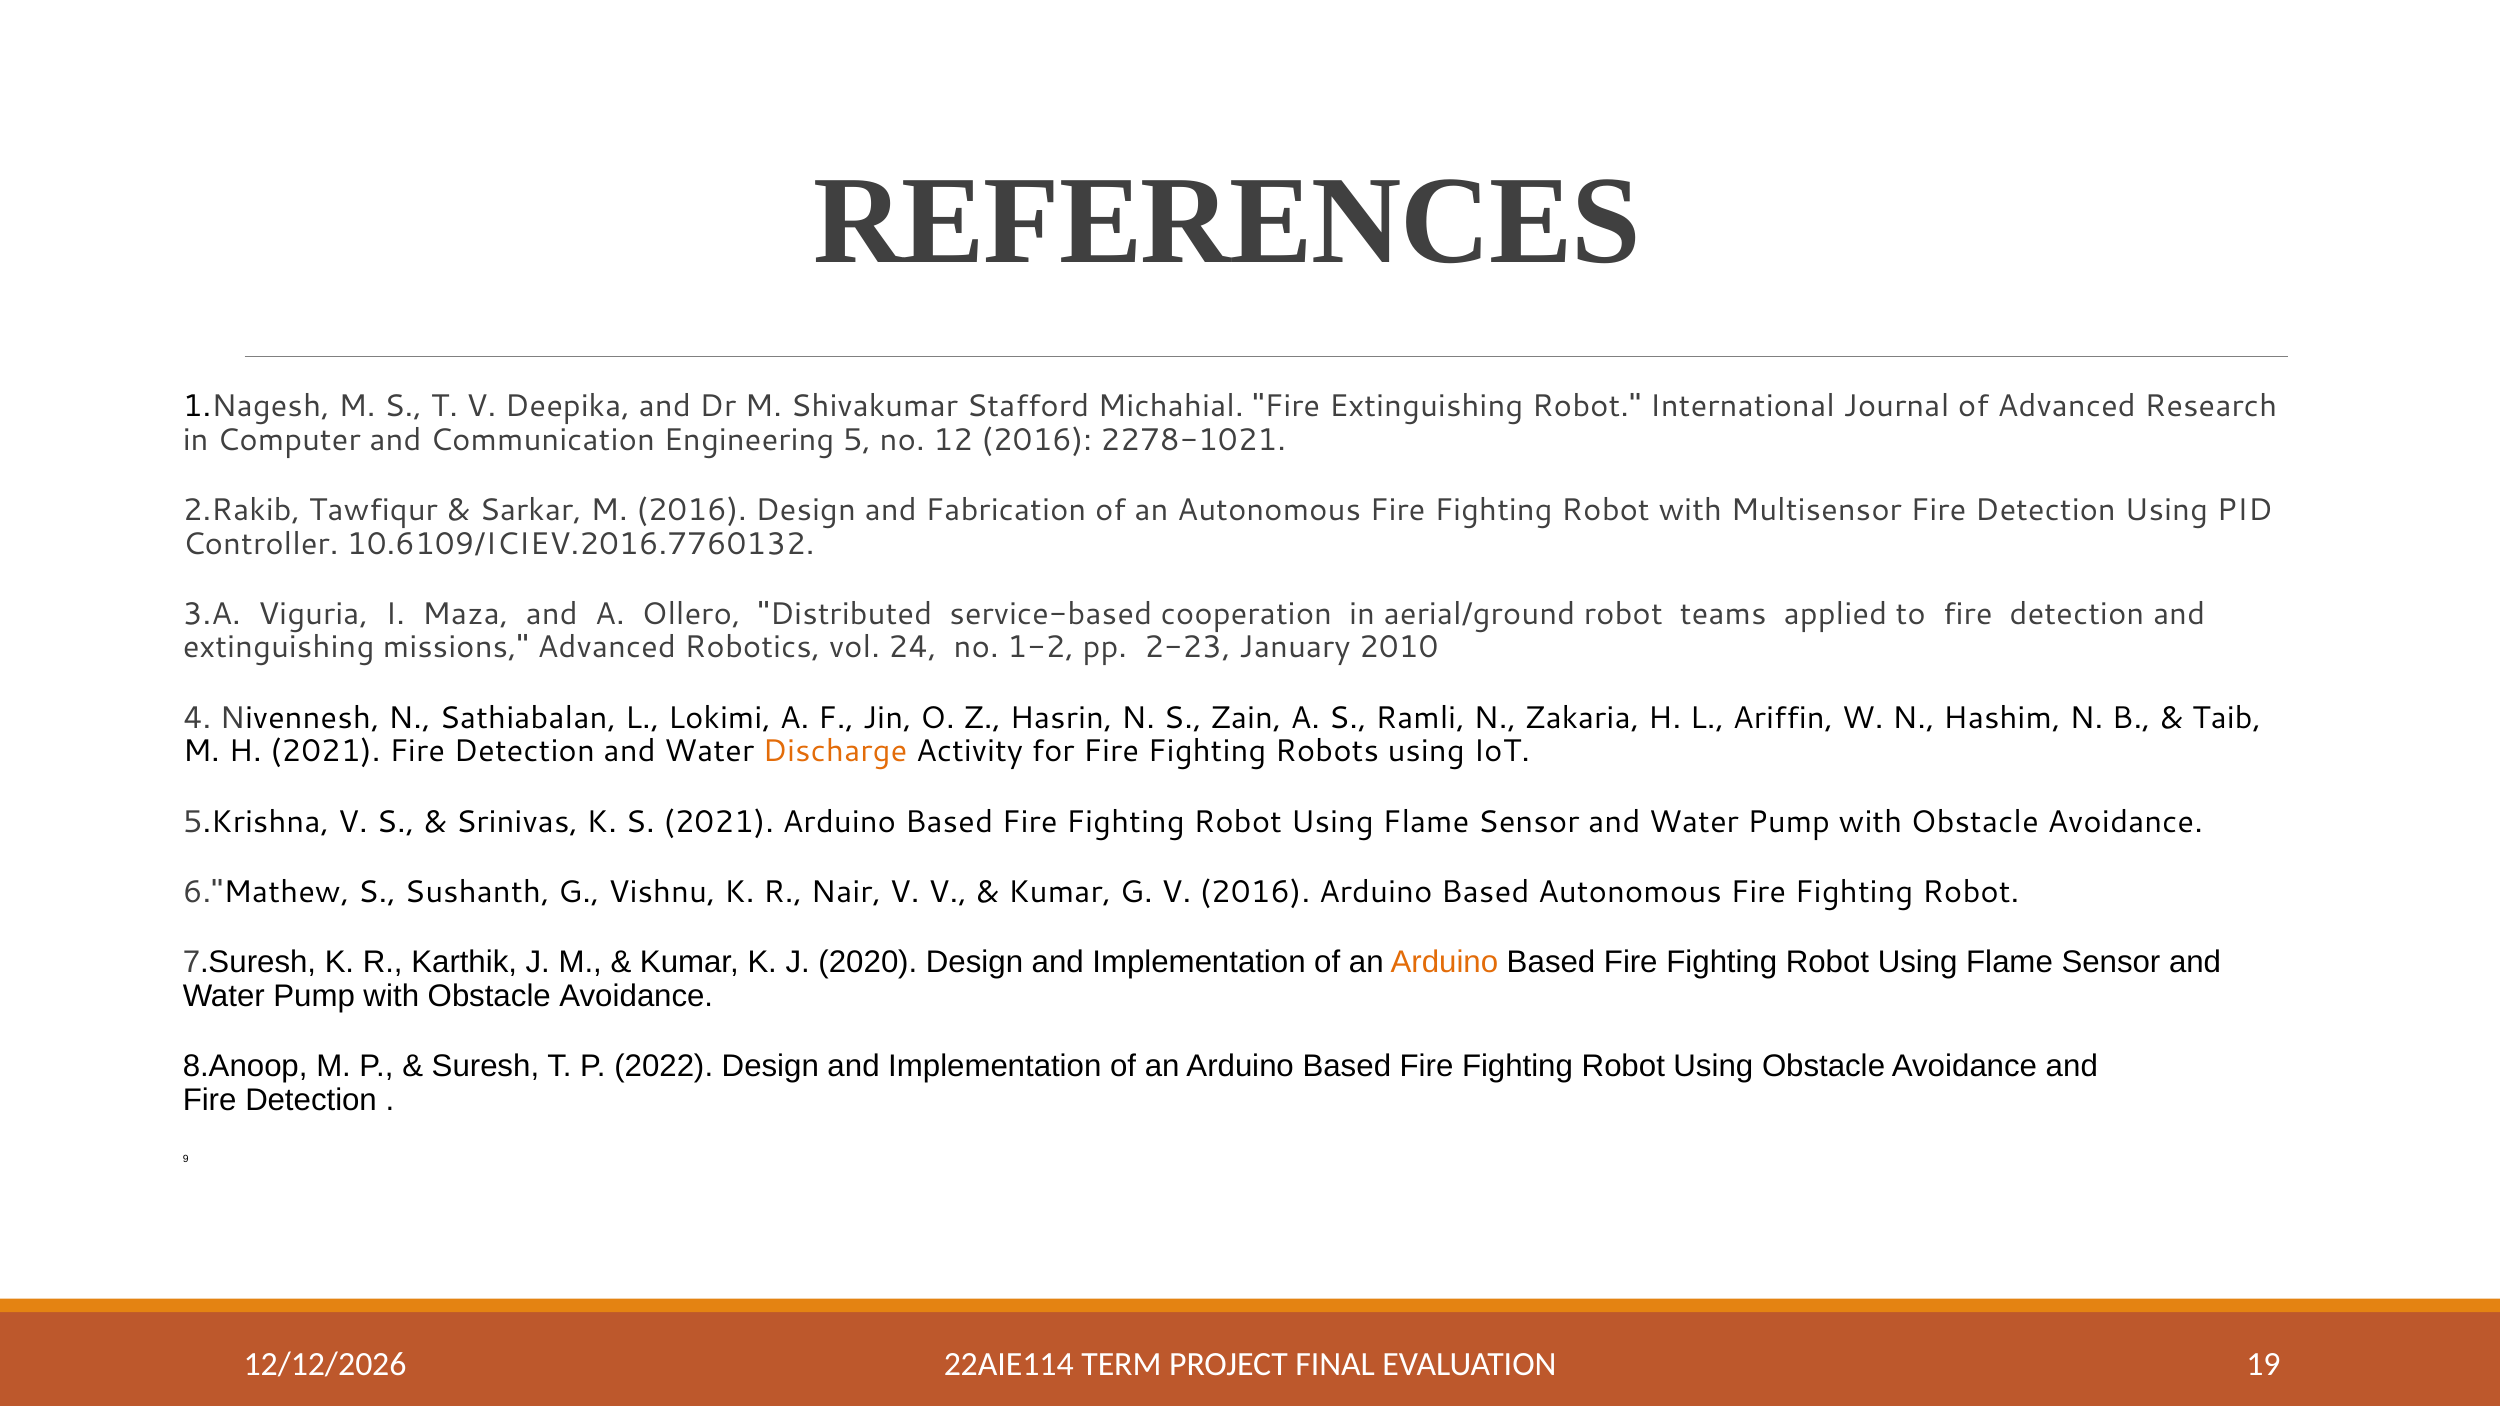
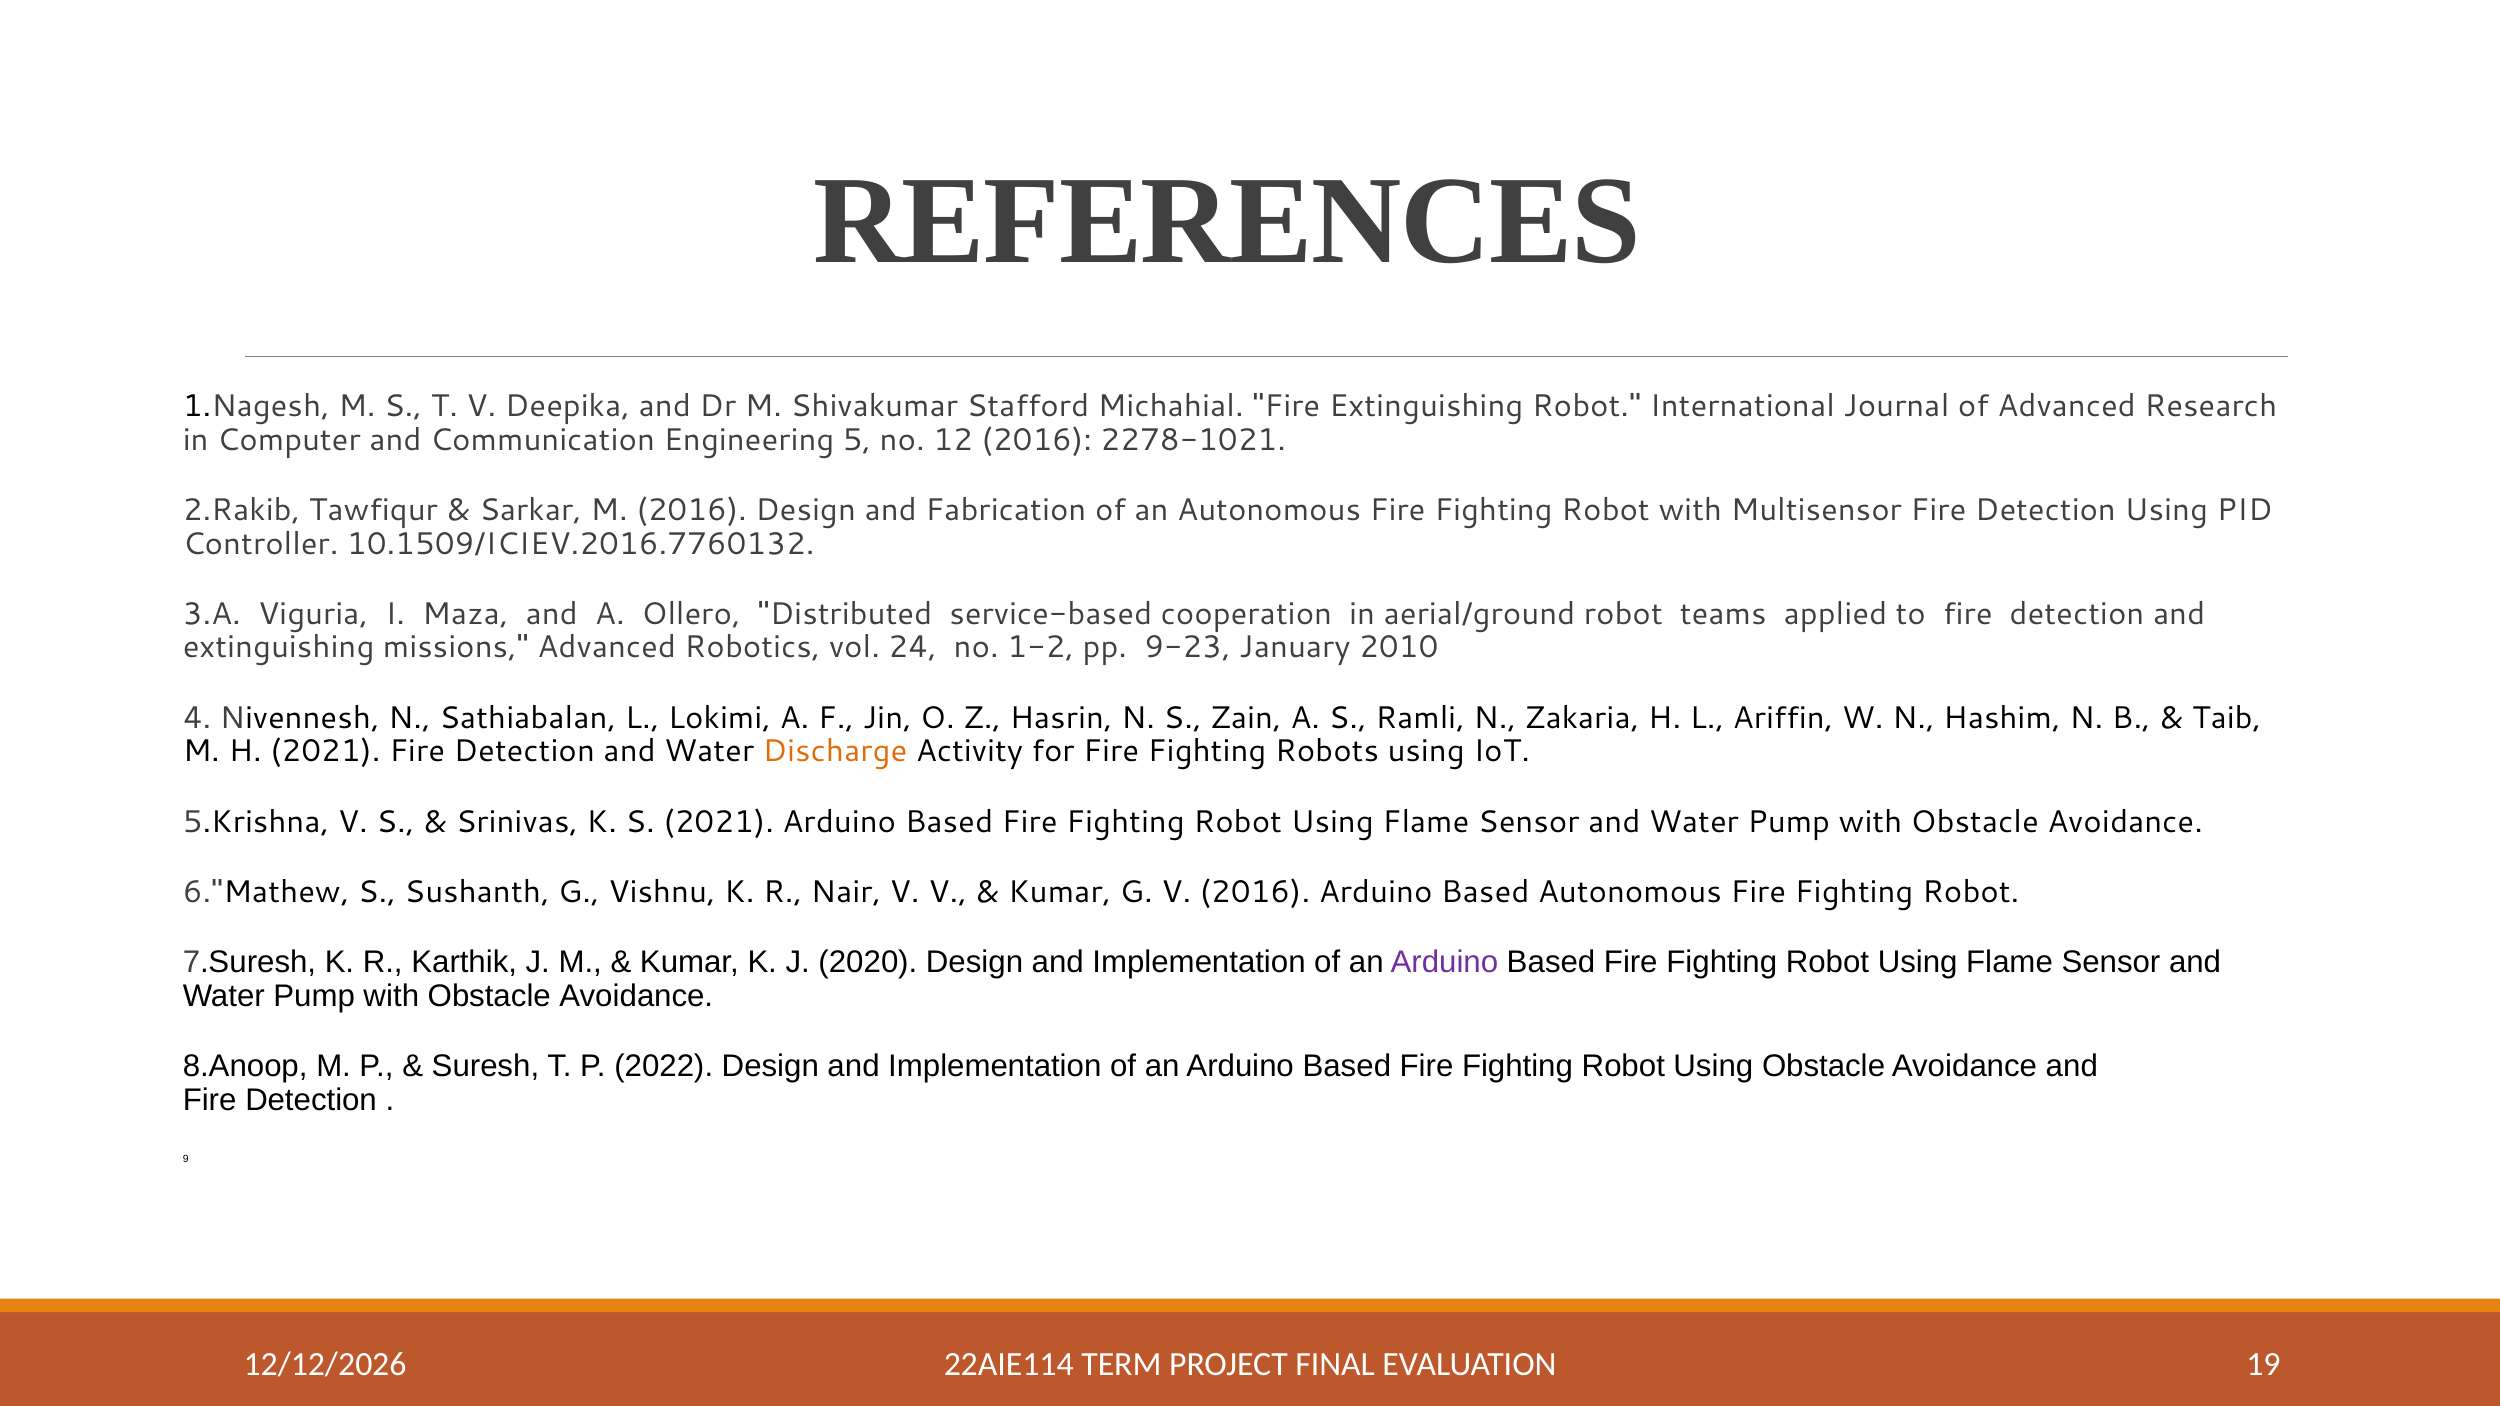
10.6109/ICIEV.2016.7760132: 10.6109/ICIEV.2016.7760132 -> 10.1509/ICIEV.2016.7760132
2-23: 2-23 -> 9-23
Arduino at (1444, 962) colour: orange -> purple
